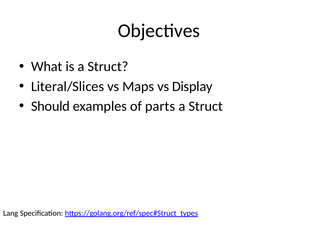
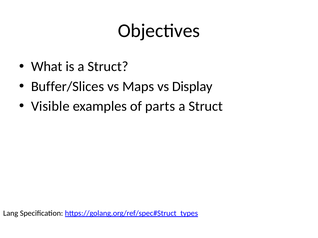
Literal/Slices: Literal/Slices -> Buffer/Slices
Should: Should -> Visible
